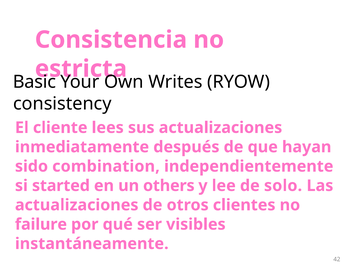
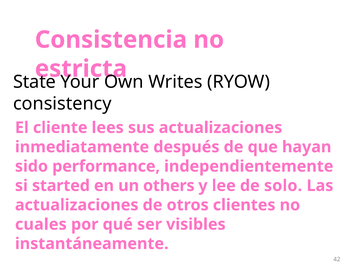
Basic: Basic -> State
combination: combination -> performance
failure: failure -> cuales
